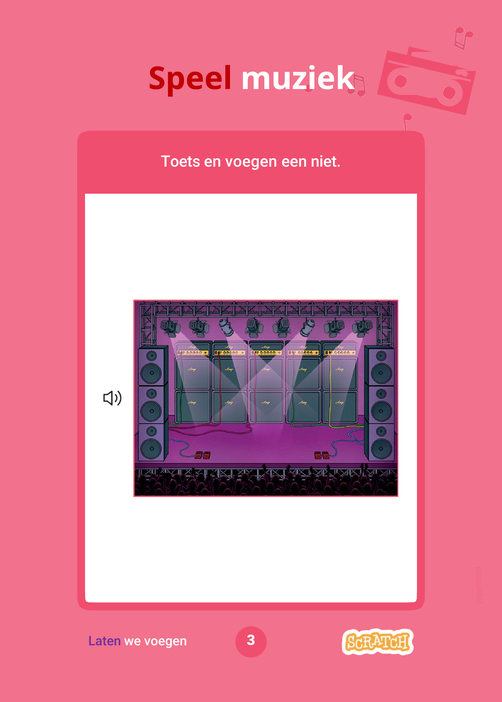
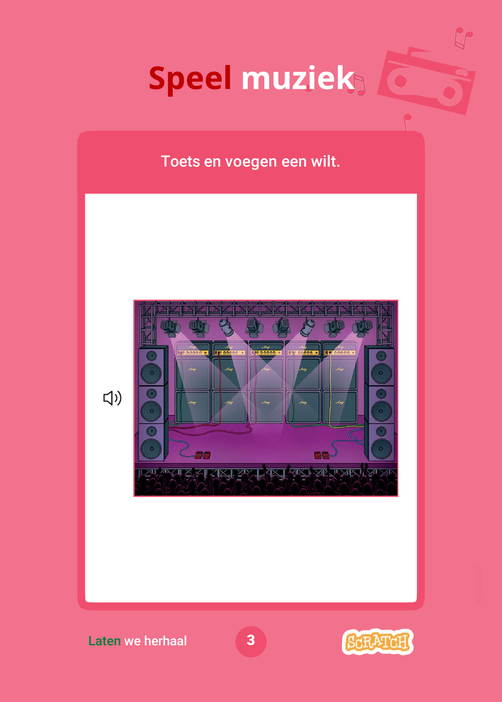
niet: niet -> wilt
Laten colour: purple -> green
we voegen: voegen -> herhaal
